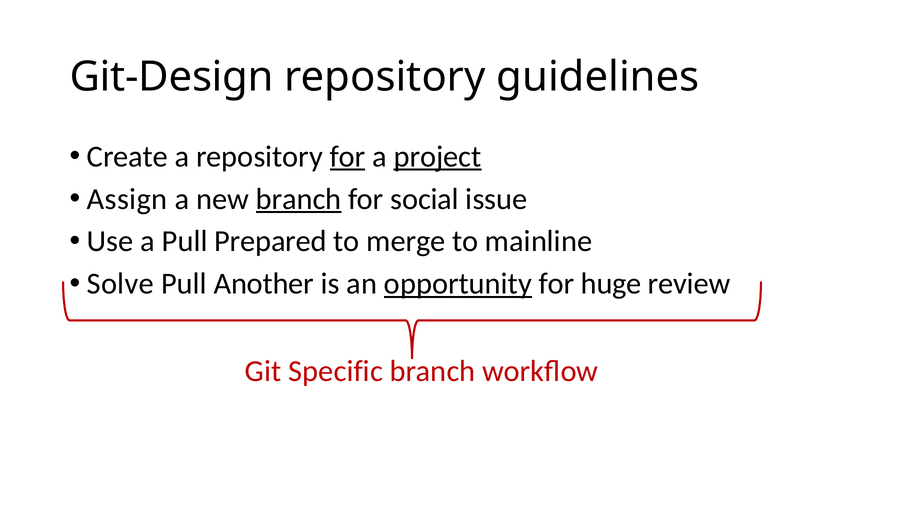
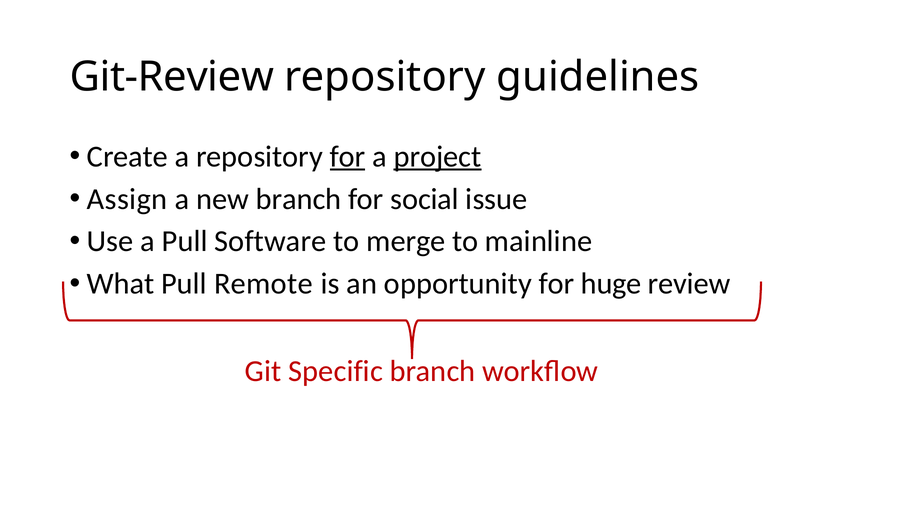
Git-Design: Git-Design -> Git-Review
branch at (299, 199) underline: present -> none
Prepared: Prepared -> Software
Solve: Solve -> What
Another: Another -> Remote
opportunity underline: present -> none
